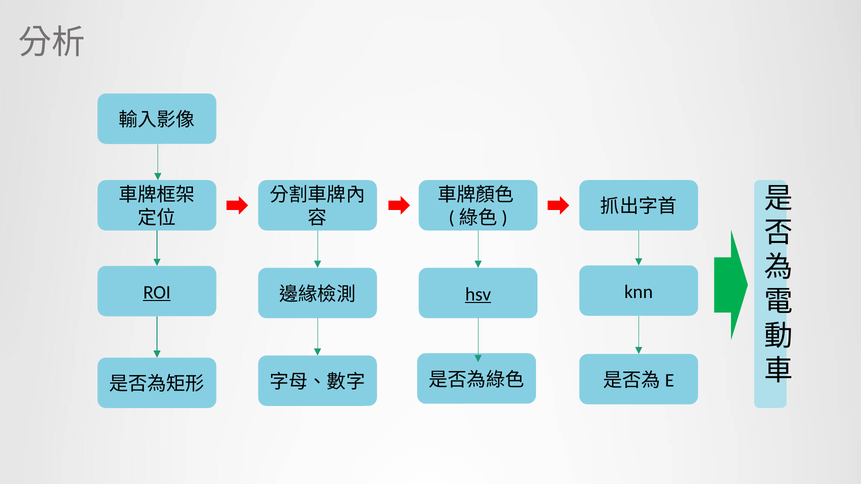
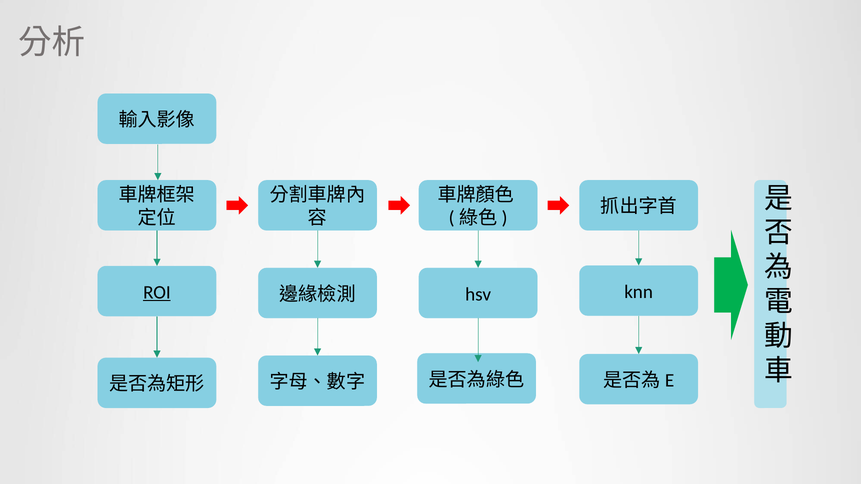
hsv underline: present -> none
